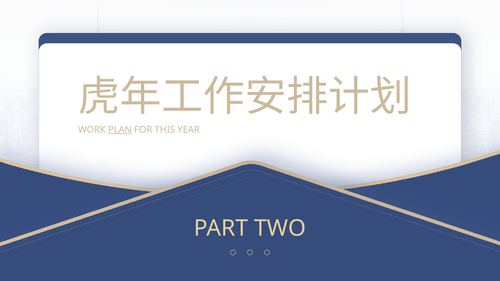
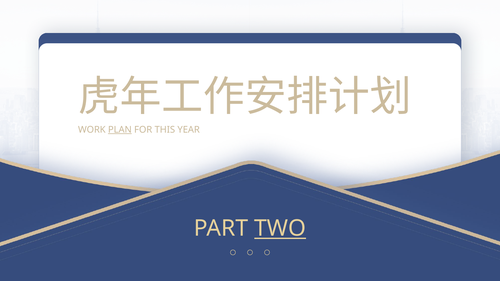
TWO underline: none -> present
